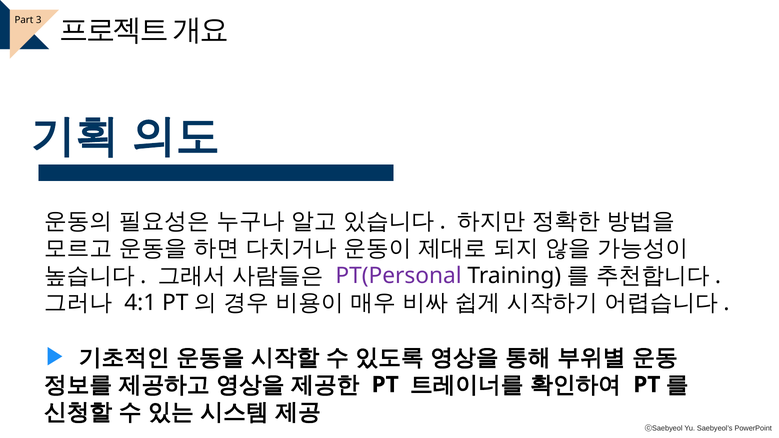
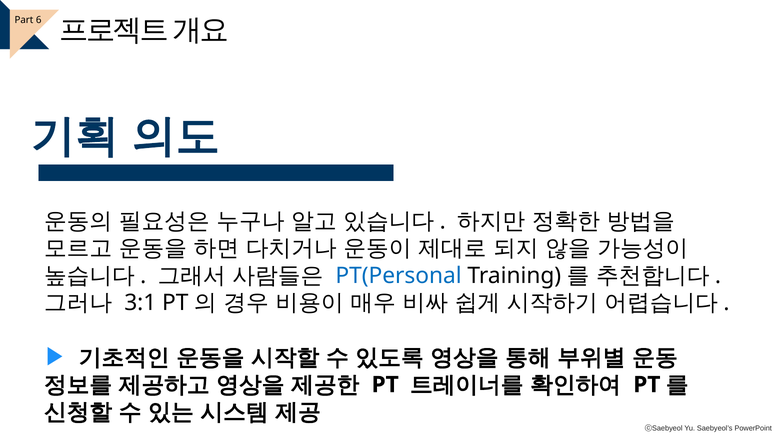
3: 3 -> 6
PT(Personal colour: purple -> blue
4:1: 4:1 -> 3:1
